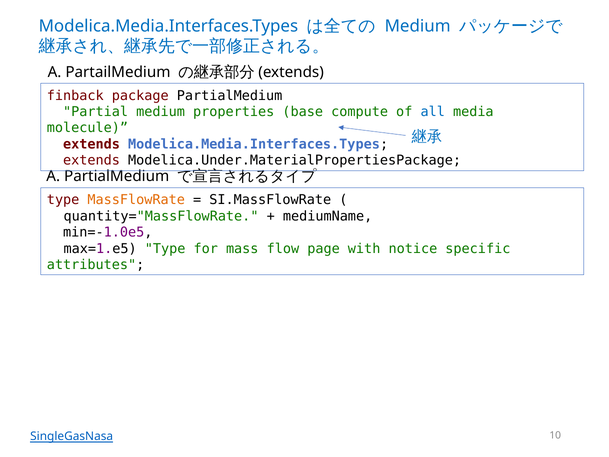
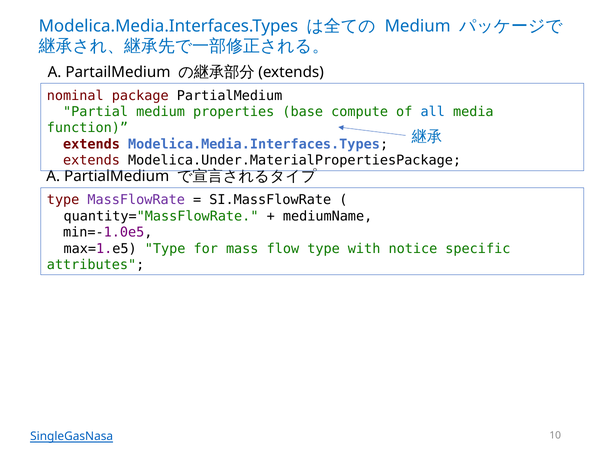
finback: finback -> nominal
molecule: molecule -> function
MassFlowRate colour: orange -> purple
flow page: page -> type
